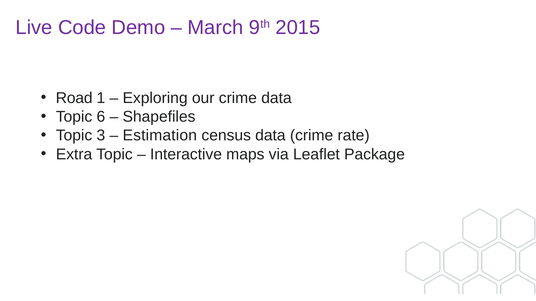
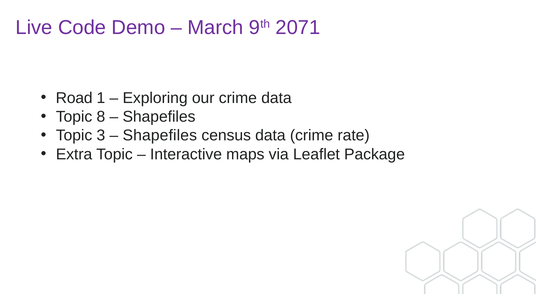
2015: 2015 -> 2071
6: 6 -> 8
Estimation at (160, 136): Estimation -> Shapefiles
